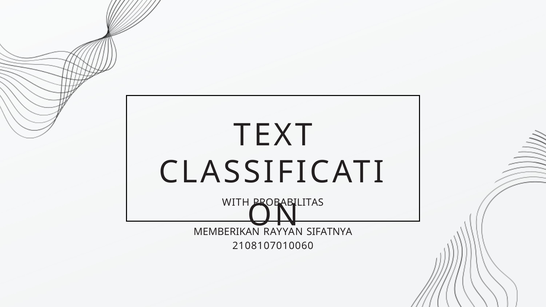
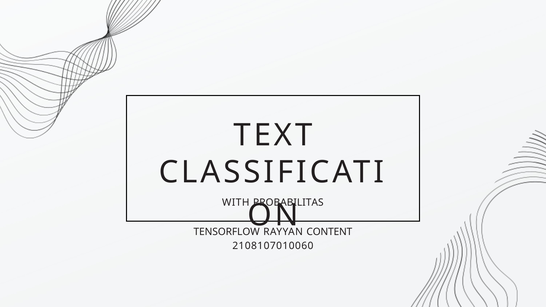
MEMBERIKAN: MEMBERIKAN -> TENSORFLOW
SIFATNYA: SIFATNYA -> CONTENT
